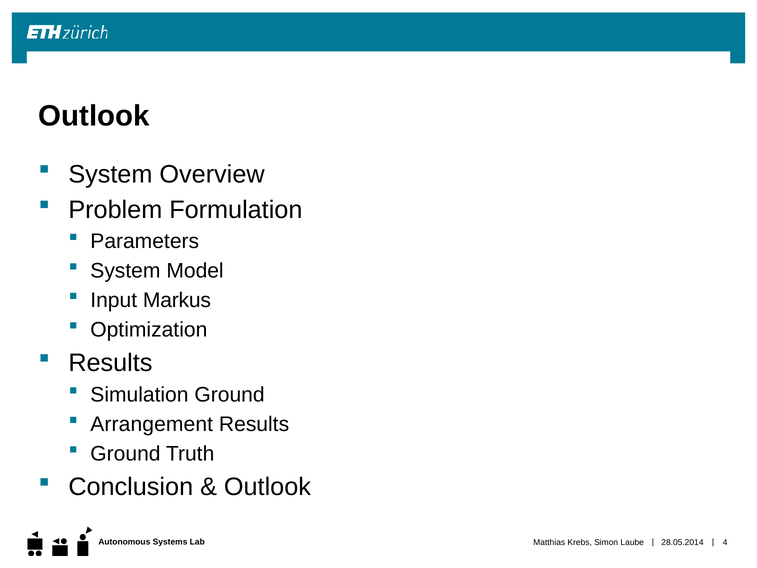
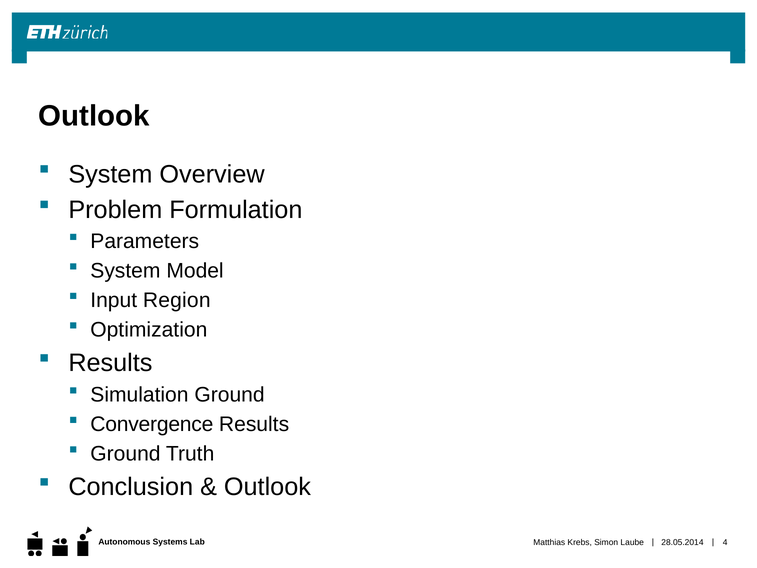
Markus: Markus -> Region
Arrangement: Arrangement -> Convergence
